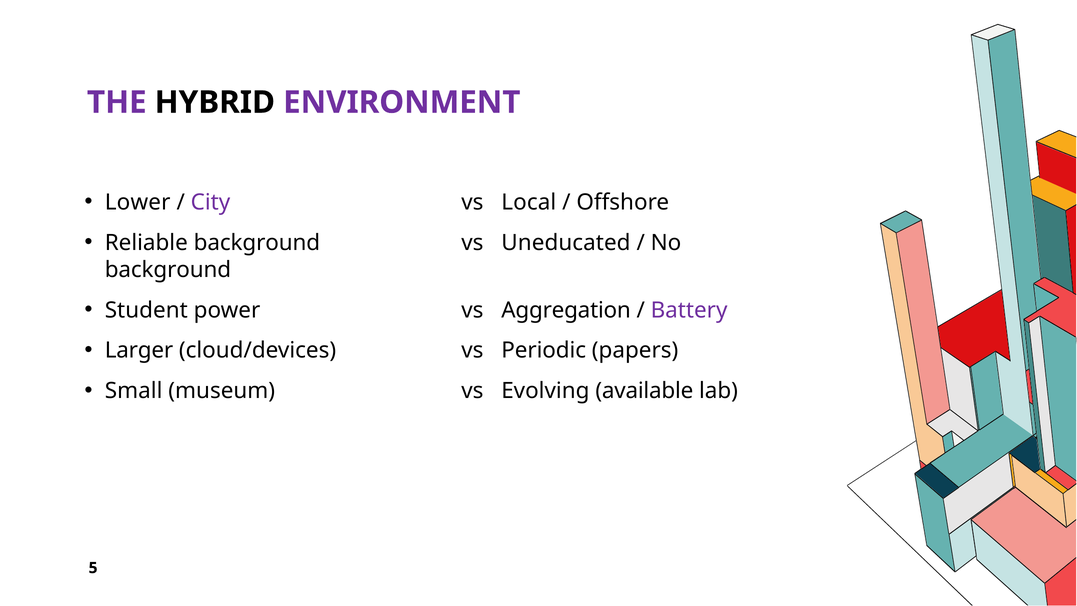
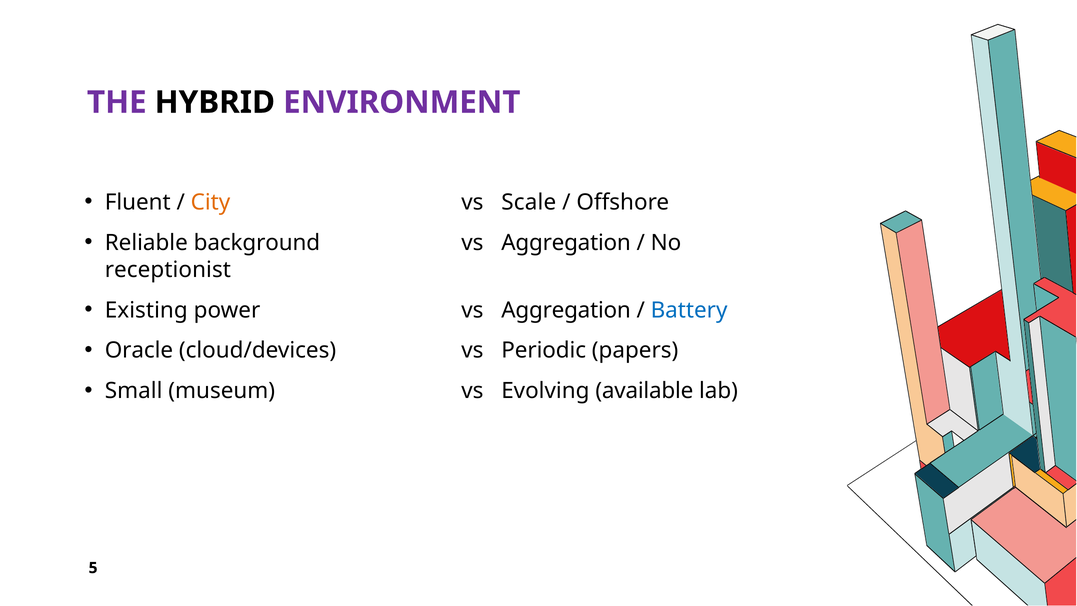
Lower: Lower -> Fluent
City colour: purple -> orange
Local: Local -> Scale
Uneducated at (566, 243): Uneducated -> Aggregation
background at (168, 270): background -> receptionist
Student: Student -> Existing
Battery colour: purple -> blue
Larger: Larger -> Oracle
